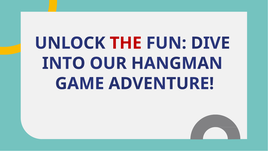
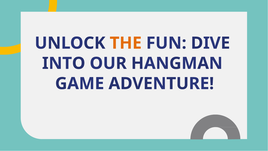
THE colour: red -> orange
